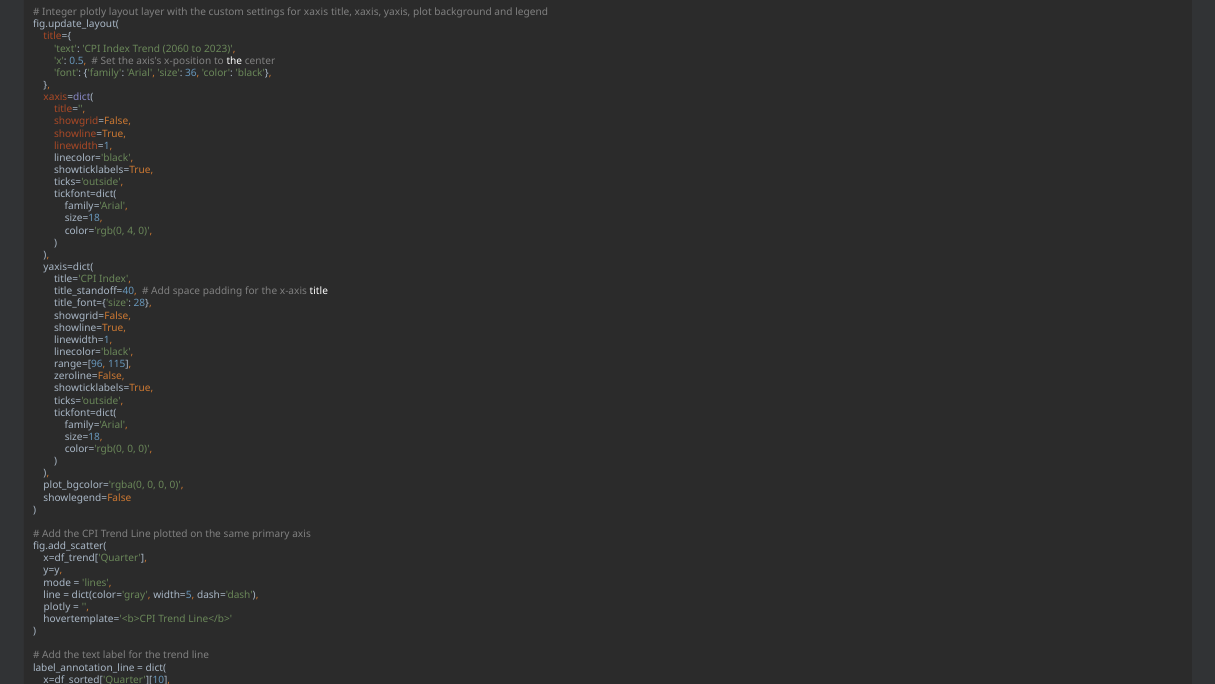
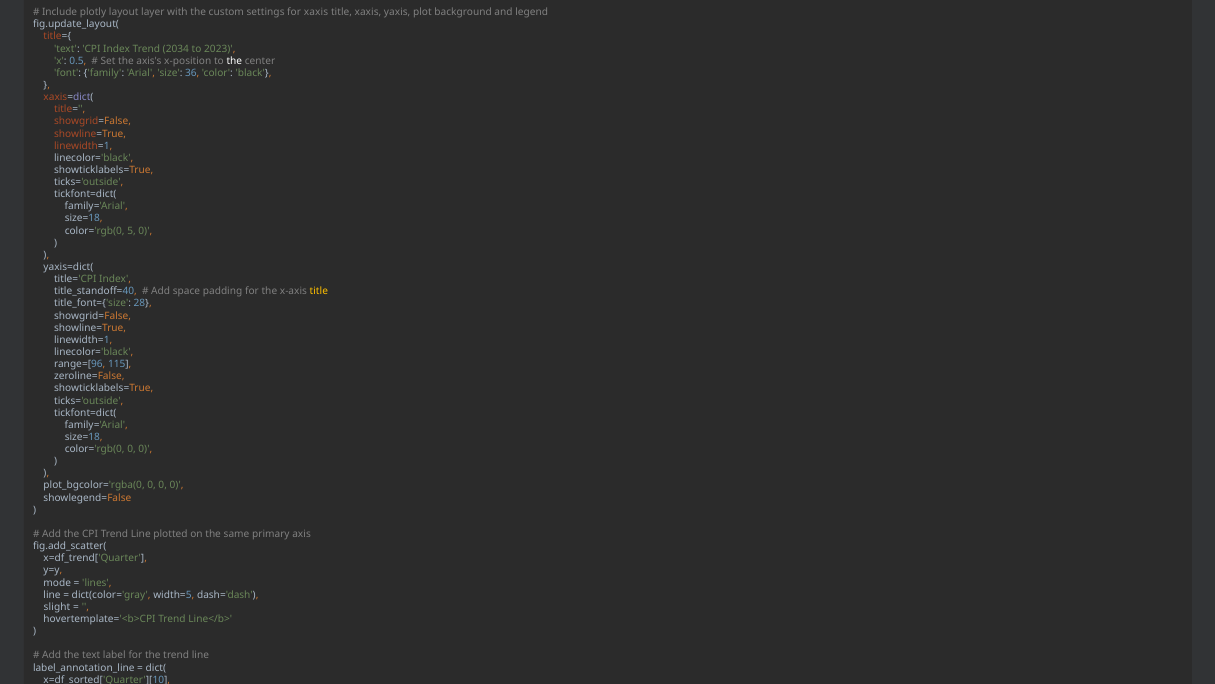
Integer: Integer -> Include
2060: 2060 -> 2034
4: 4 -> 5
title at (319, 291) colour: white -> yellow
plotly at (57, 606): plotly -> slight
